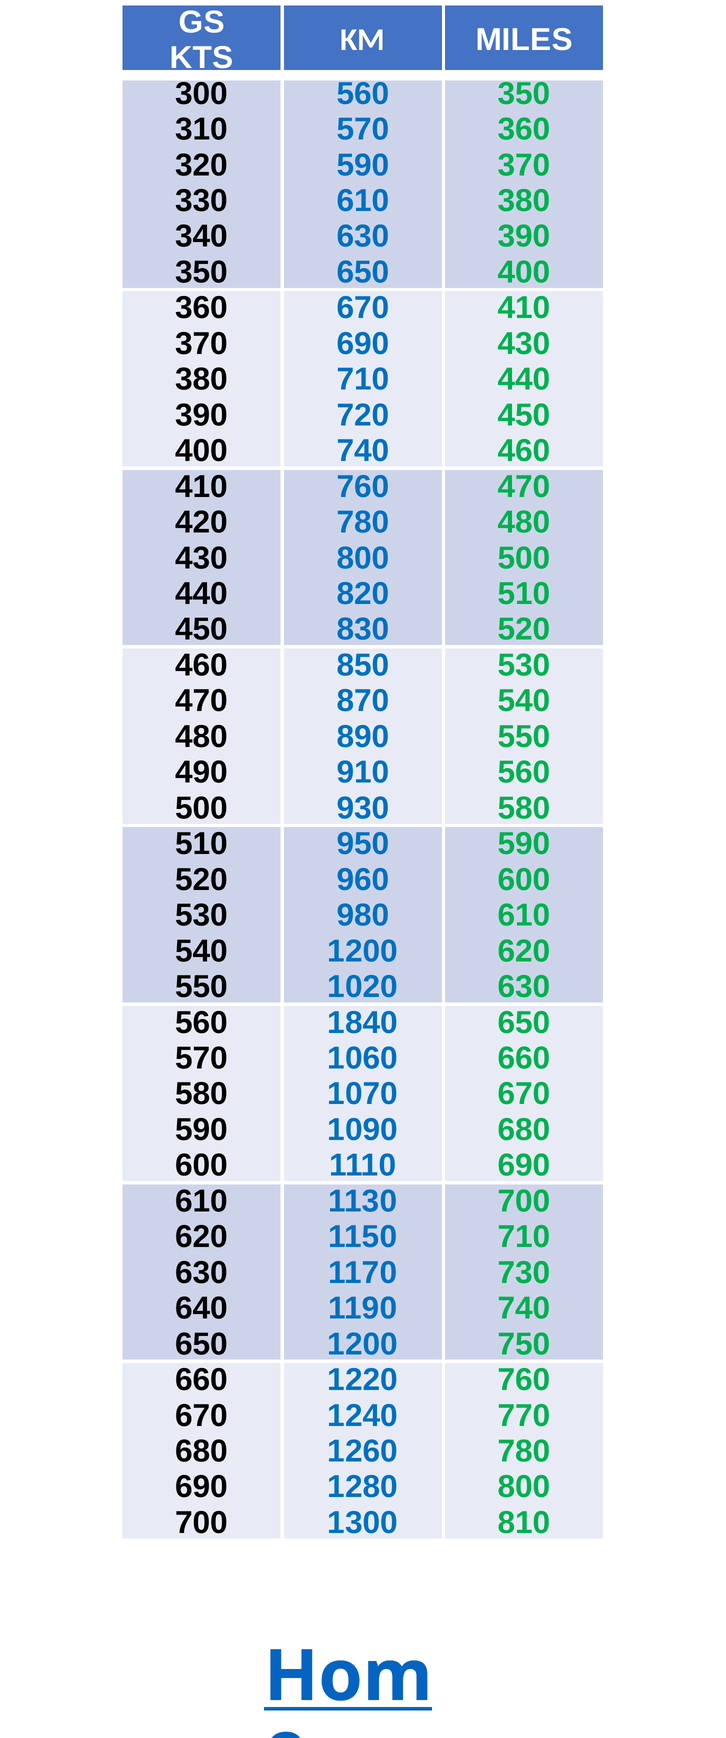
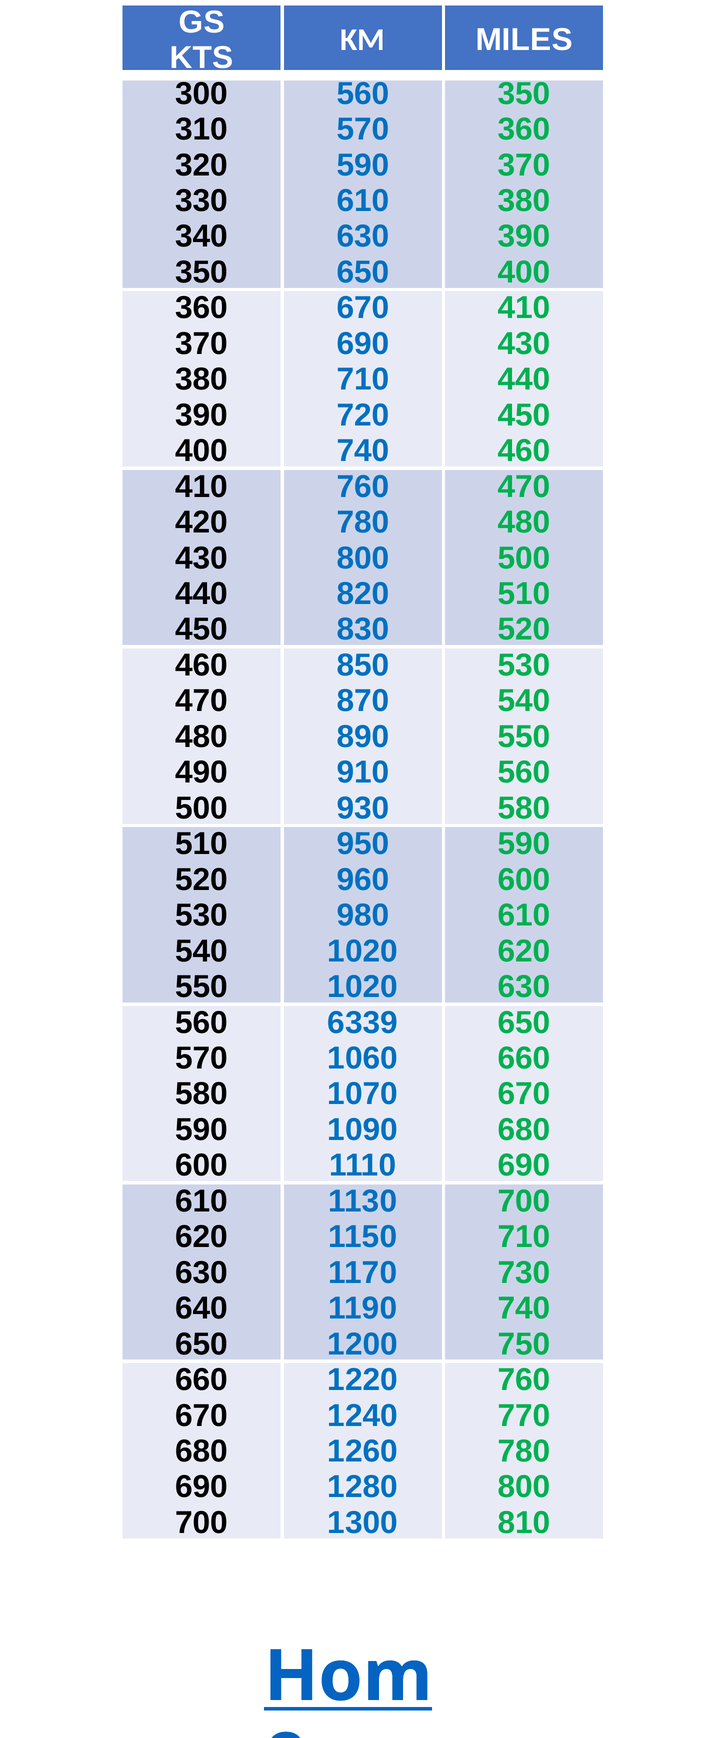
1200 at (363, 951): 1200 -> 1020
1840: 1840 -> 6339
